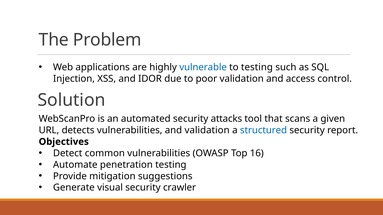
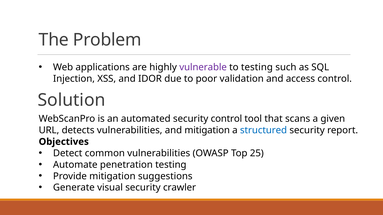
vulnerable colour: blue -> purple
security attacks: attacks -> control
and validation: validation -> mitigation
16: 16 -> 25
